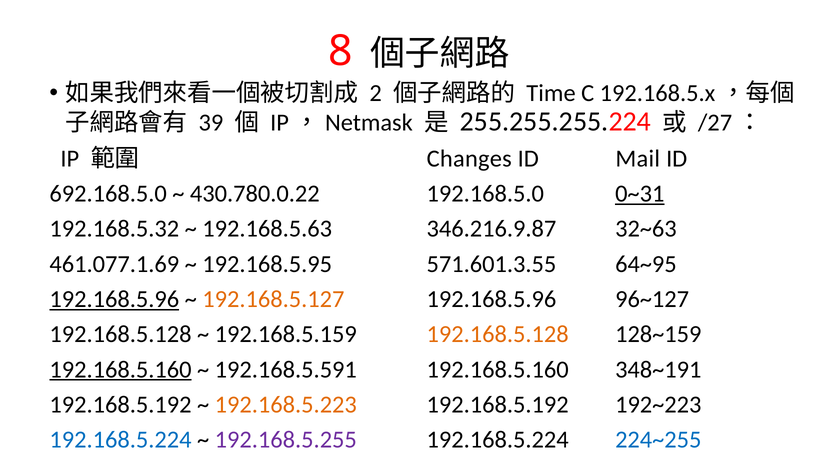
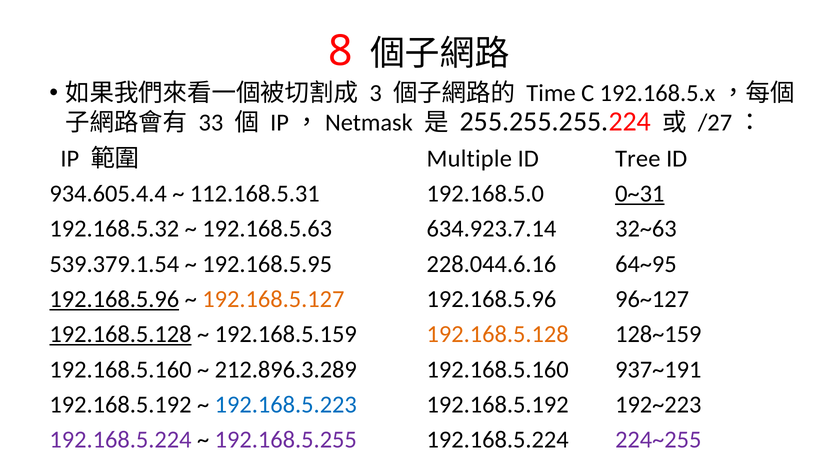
2: 2 -> 3
39: 39 -> 33
Changes: Changes -> Multiple
Mail: Mail -> Tree
692.168.5.0: 692.168.5.0 -> 934.605.4.4
430.780.0.22: 430.780.0.22 -> 112.168.5.31
346.216.9.87: 346.216.9.87 -> 634.923.7.14
461.077.1.69: 461.077.1.69 -> 539.379.1.54
571.601.3.55: 571.601.3.55 -> 228.044.6.16
192.168.5.128 at (121, 334) underline: none -> present
192.168.5.160 at (121, 369) underline: present -> none
192.168.5.591: 192.168.5.591 -> 212.896.3.289
348~191: 348~191 -> 937~191
192.168.5.223 colour: orange -> blue
192.168.5.224 at (121, 439) colour: blue -> purple
224~255 colour: blue -> purple
